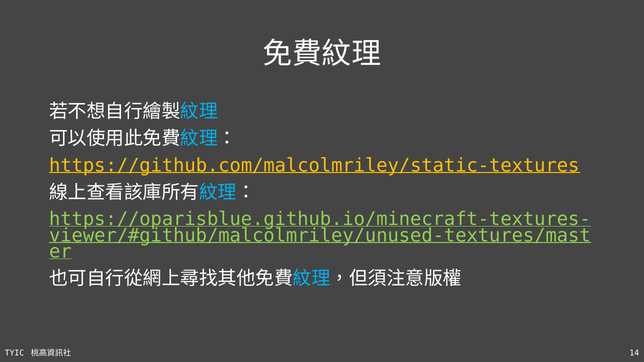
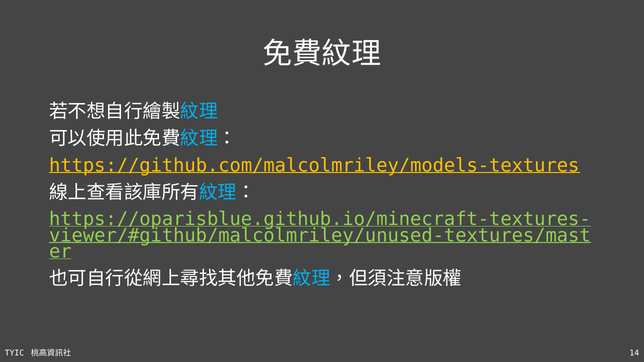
https://github.com/malcolmriley/static-textures: https://github.com/malcolmriley/static-textures -> https://github.com/malcolmriley/models-textures
